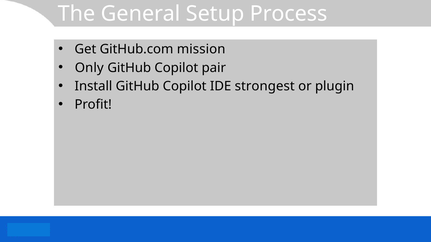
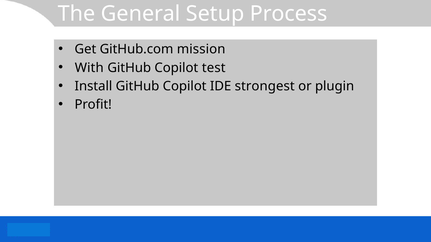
Only: Only -> With
pair: pair -> test
